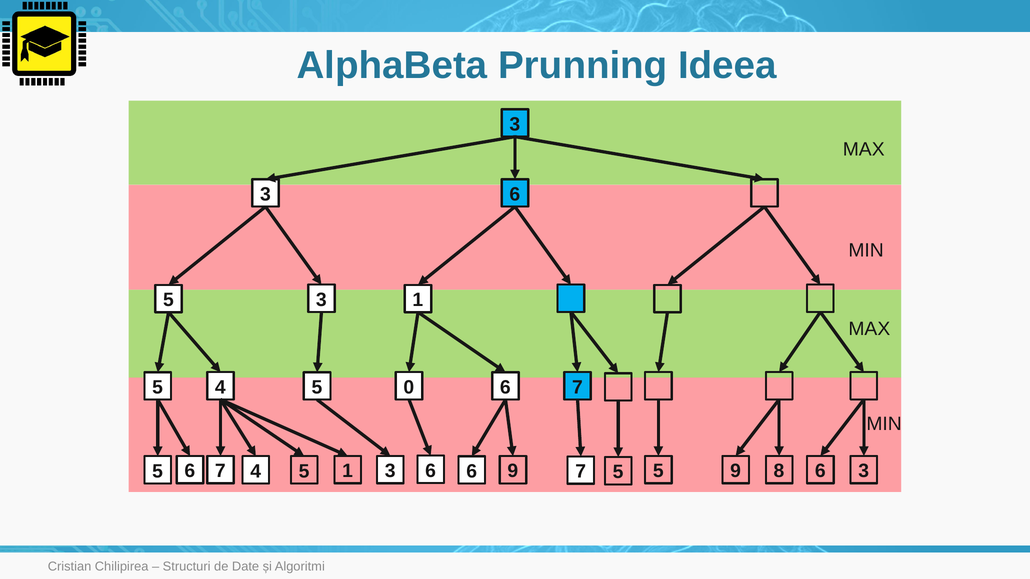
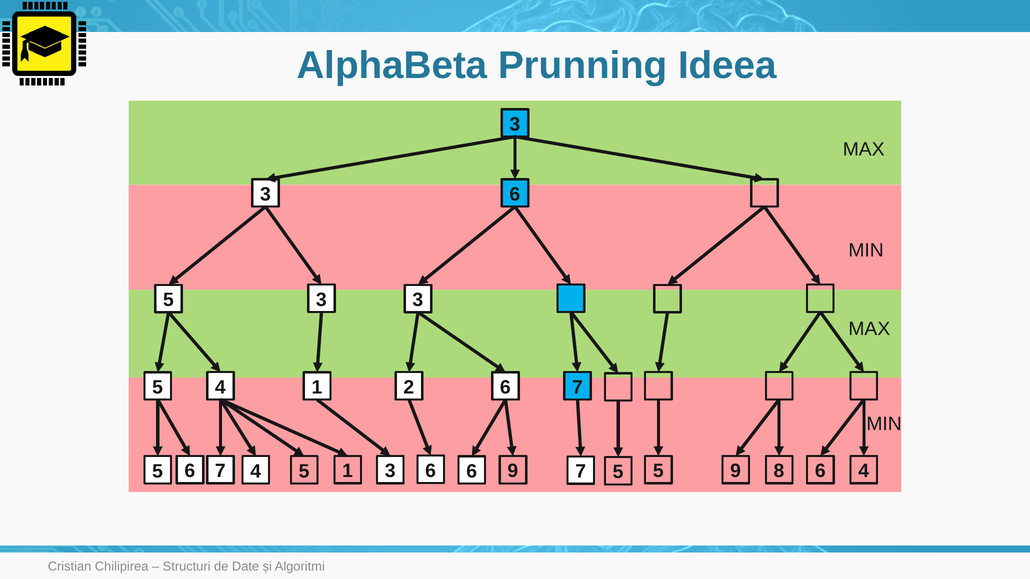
5 1: 1 -> 3
0: 0 -> 2
5 at (317, 388): 5 -> 1
9 3: 3 -> 4
